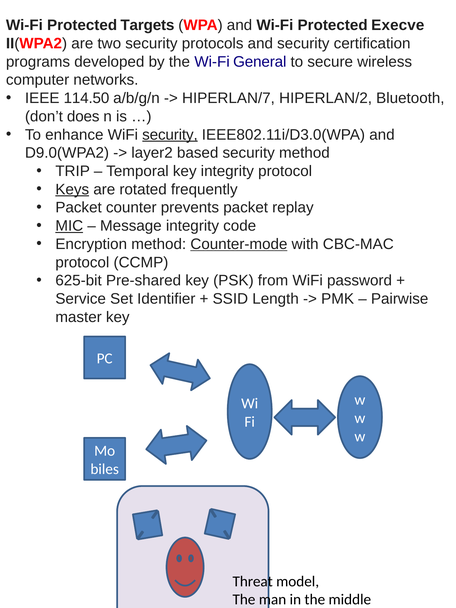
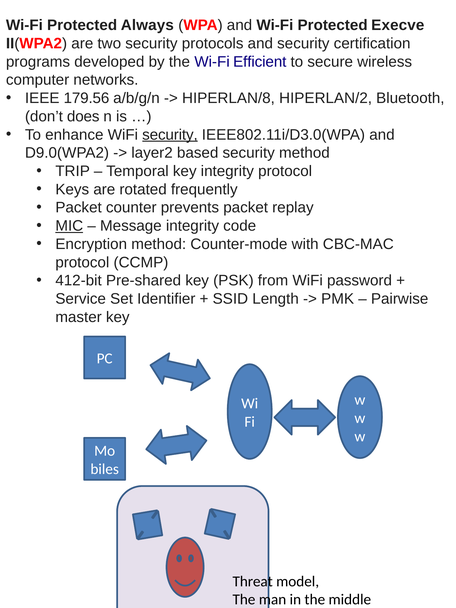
Targets: Targets -> Always
General: General -> Efficient
114.50: 114.50 -> 179.56
HIPERLAN/7: HIPERLAN/7 -> HIPERLAN/8
Keys underline: present -> none
Counter-mode underline: present -> none
625-bit: 625-bit -> 412-bit
